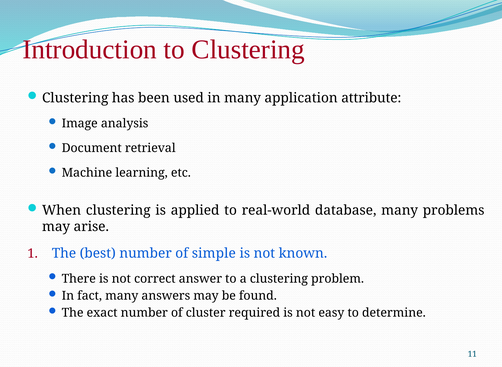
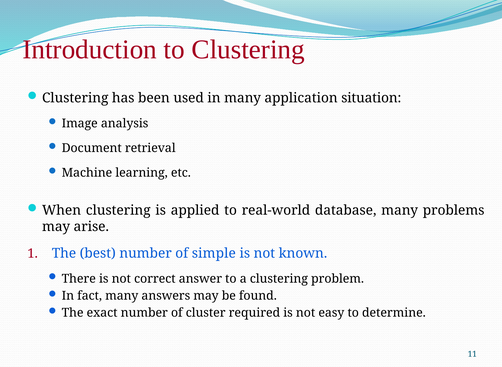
attribute: attribute -> situation
